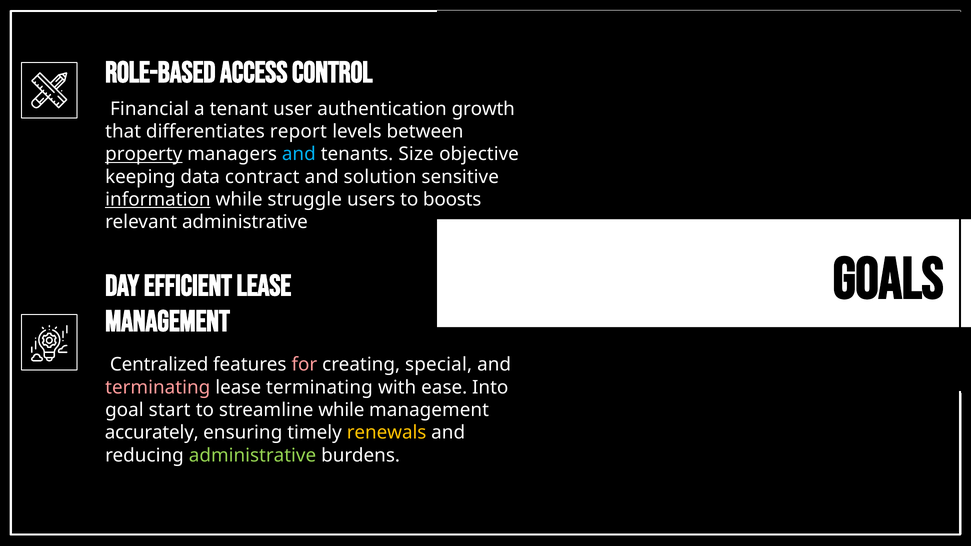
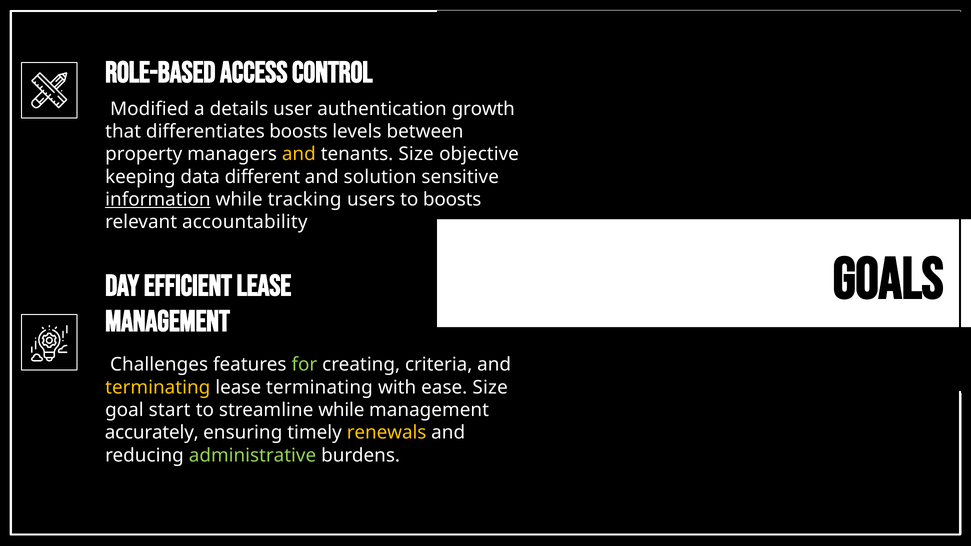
Financial: Financial -> Modified
tenant: tenant -> details
differentiates report: report -> boosts
property underline: present -> none
and at (299, 154) colour: light blue -> yellow
contract: contract -> different
struggle: struggle -> tracking
relevant administrative: administrative -> accountability
Centralized: Centralized -> Challenges
for colour: pink -> light green
special: special -> criteria
terminating at (158, 387) colour: pink -> yellow
ease Into: Into -> Size
